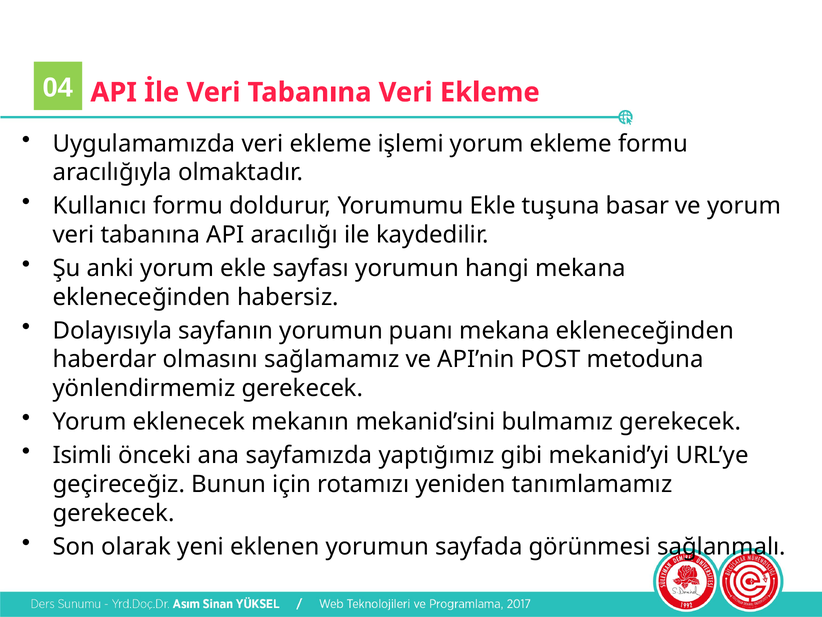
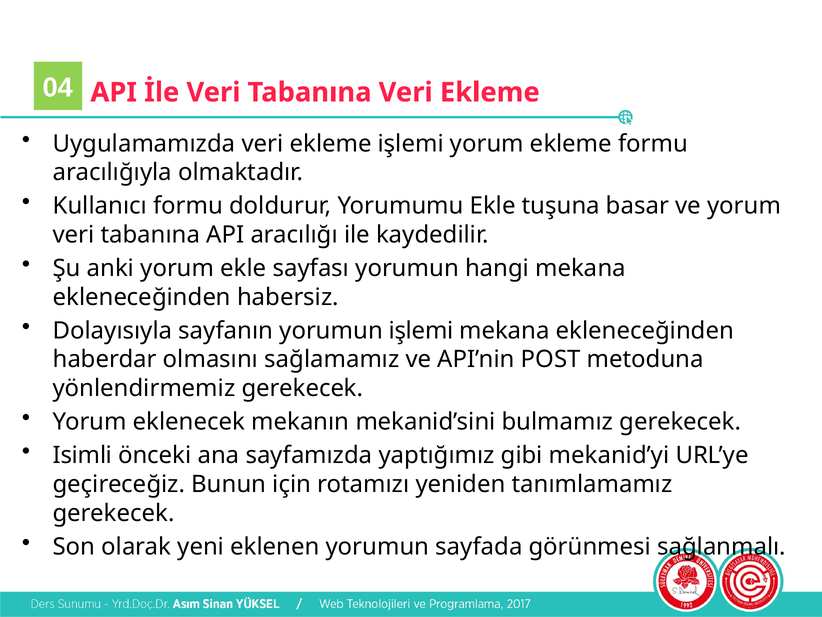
yorumun puanı: puanı -> işlemi
